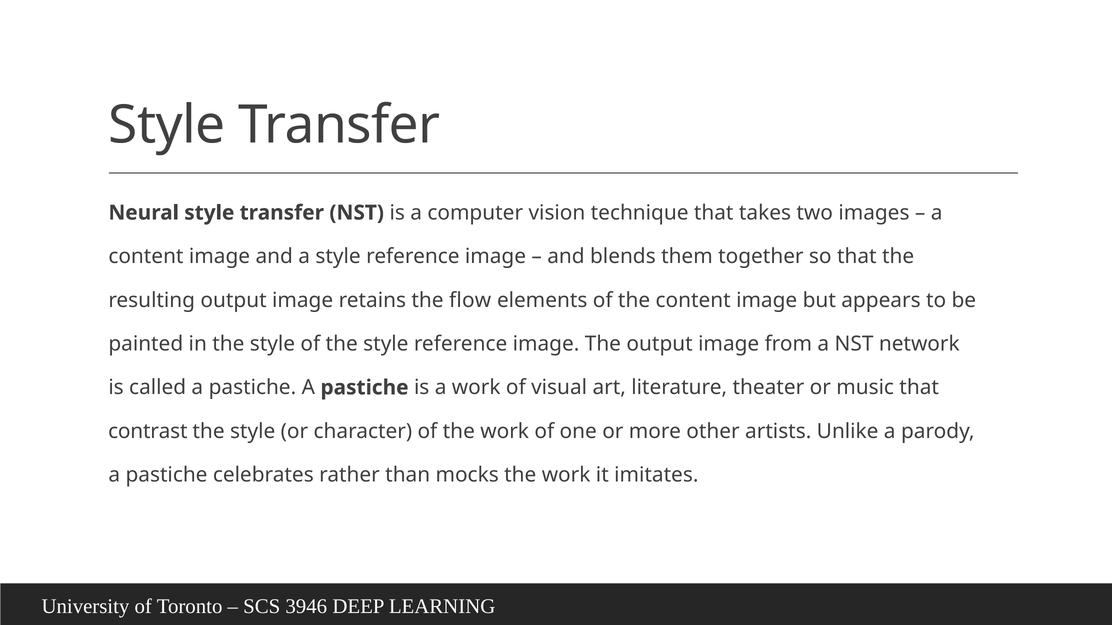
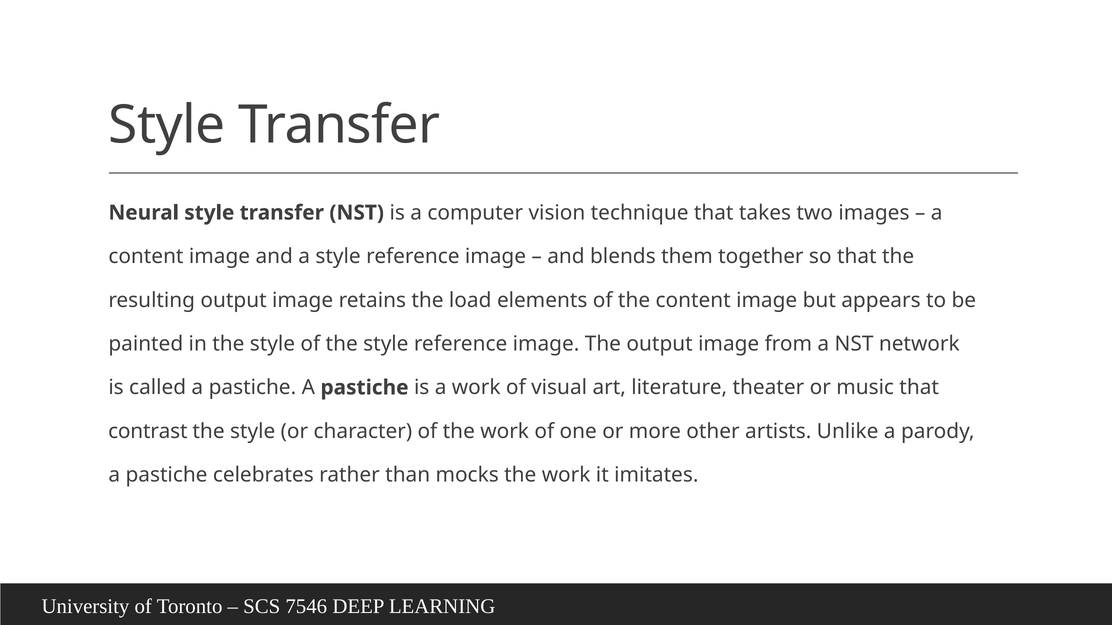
flow: flow -> load
3946: 3946 -> 7546
